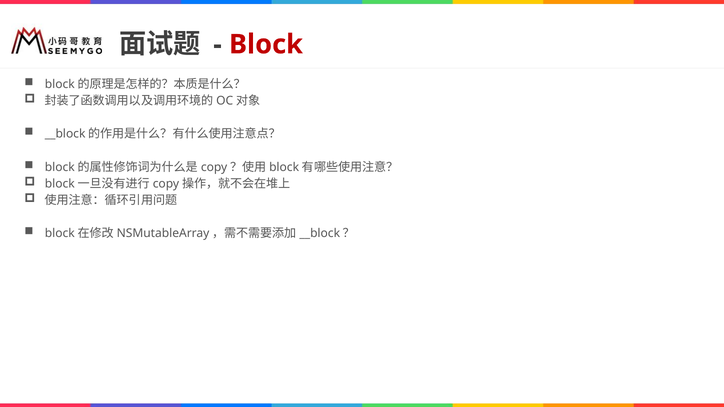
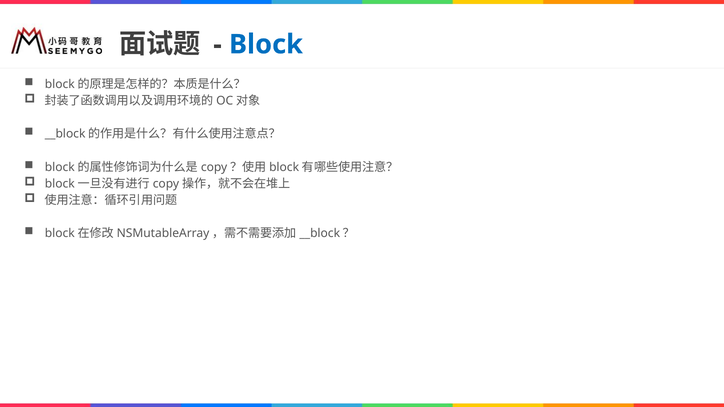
Block colour: red -> blue
